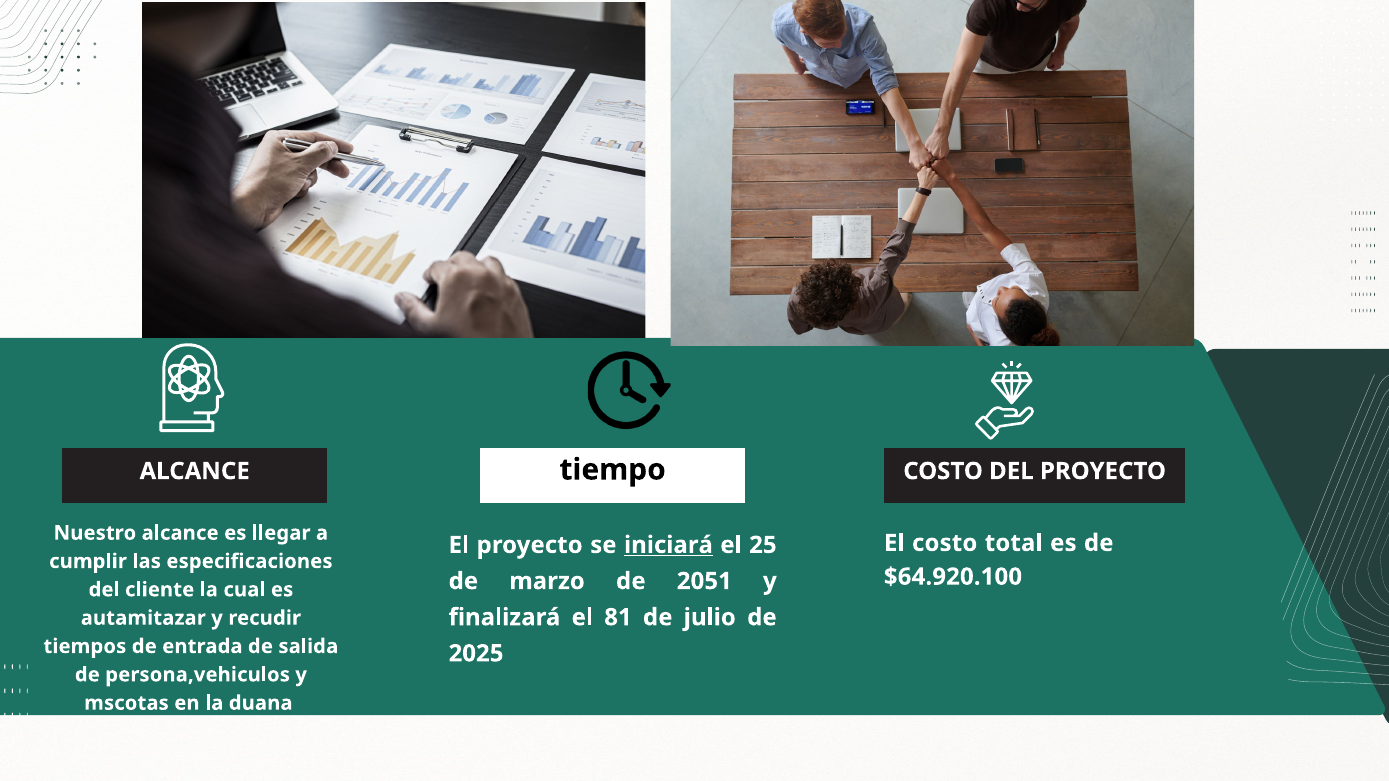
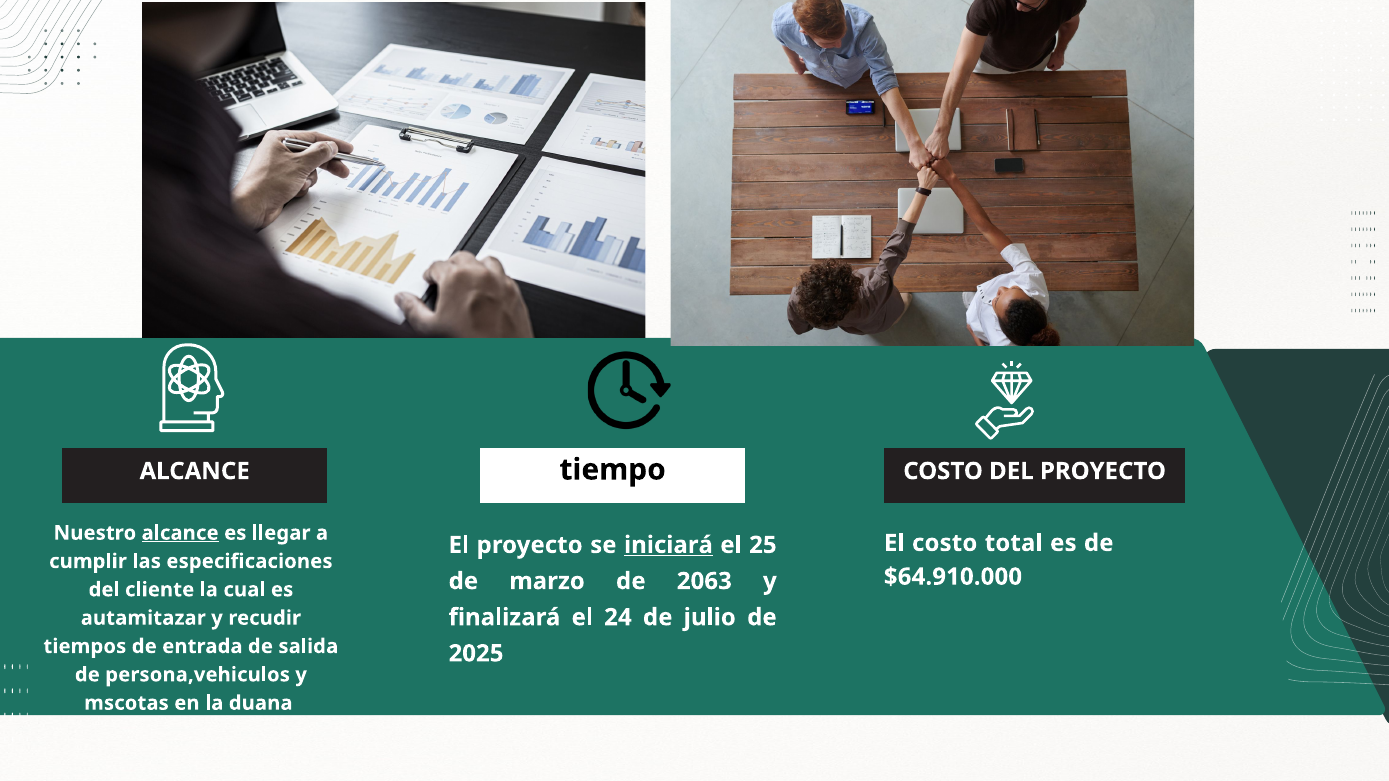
alcance at (180, 533) underline: none -> present
$64.920.100: $64.920.100 -> $64.910.000
2051: 2051 -> 2063
81: 81 -> 24
